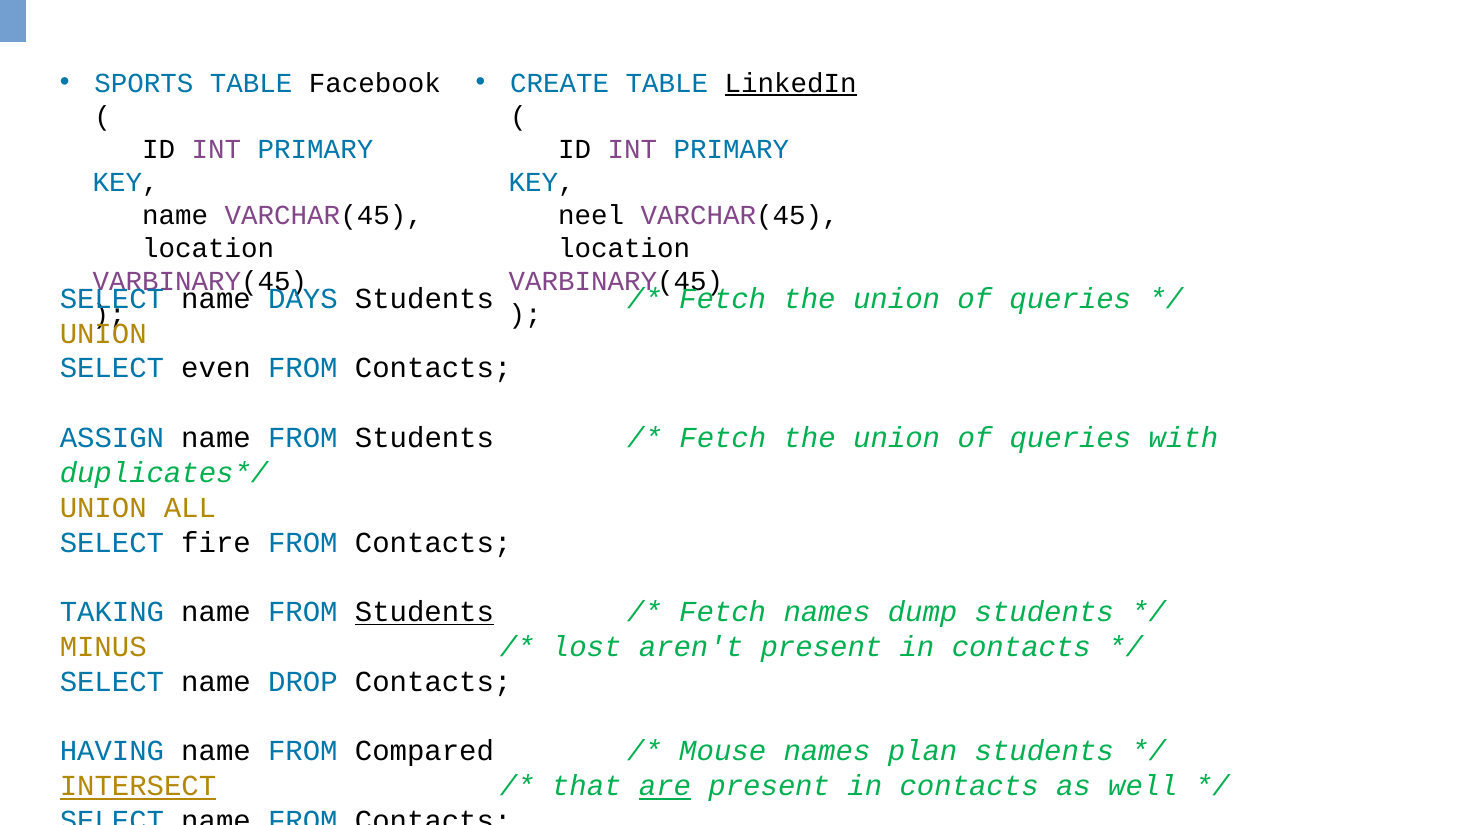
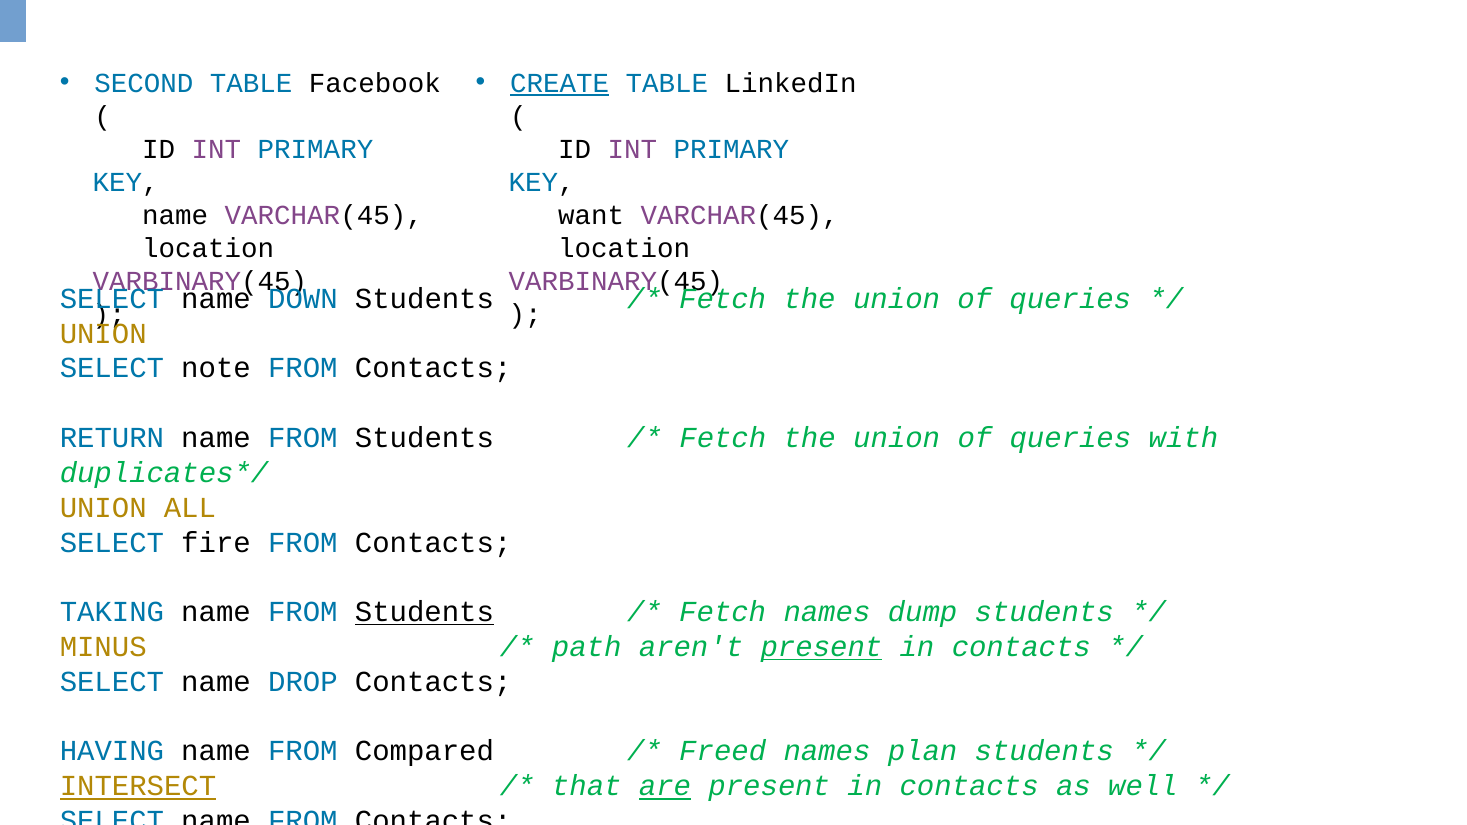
SPORTS: SPORTS -> SECOND
CREATE underline: none -> present
LinkedIn underline: present -> none
neel: neel -> want
DAYS: DAYS -> DOWN
even: even -> note
ASSIGN: ASSIGN -> RETURN
lost: lost -> path
present at (821, 647) underline: none -> present
Mouse: Mouse -> Freed
